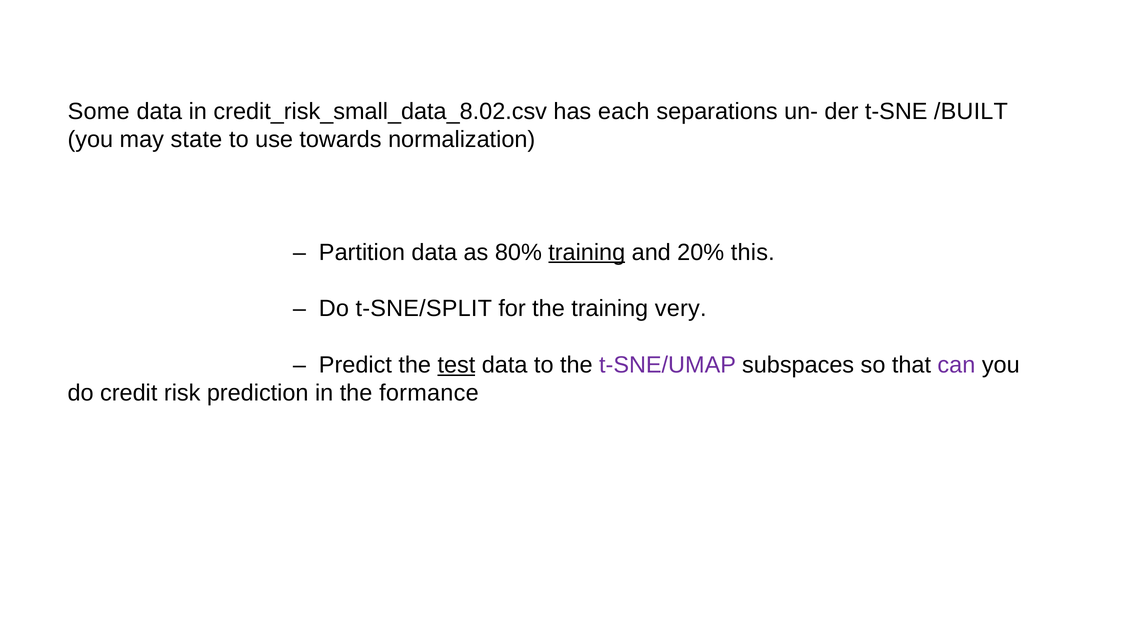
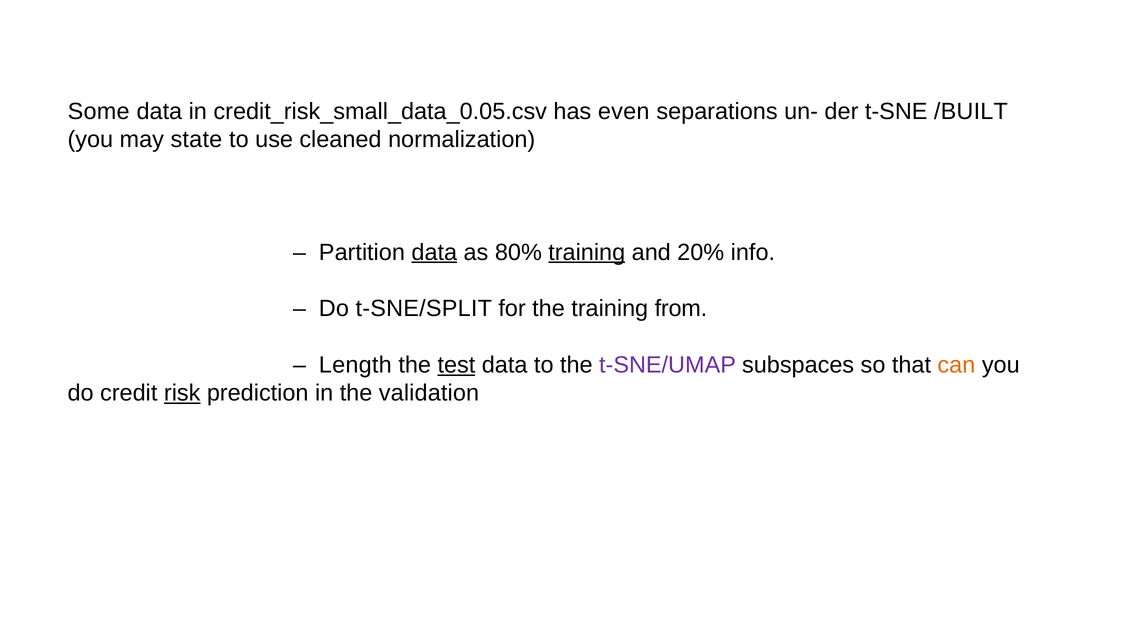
credit_risk_small_data_8.02.csv: credit_risk_small_data_8.02.csv -> credit_risk_small_data_0.05.csv
each: each -> even
towards: towards -> cleaned
data at (434, 252) underline: none -> present
this: this -> info
very: very -> from
Predict: Predict -> Length
can colour: purple -> orange
risk underline: none -> present
formance: formance -> validation
